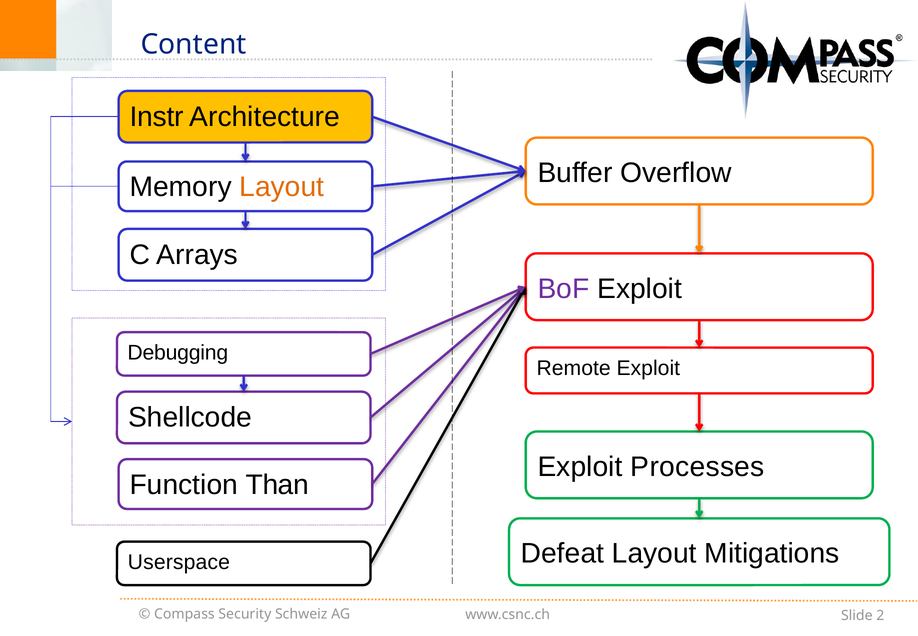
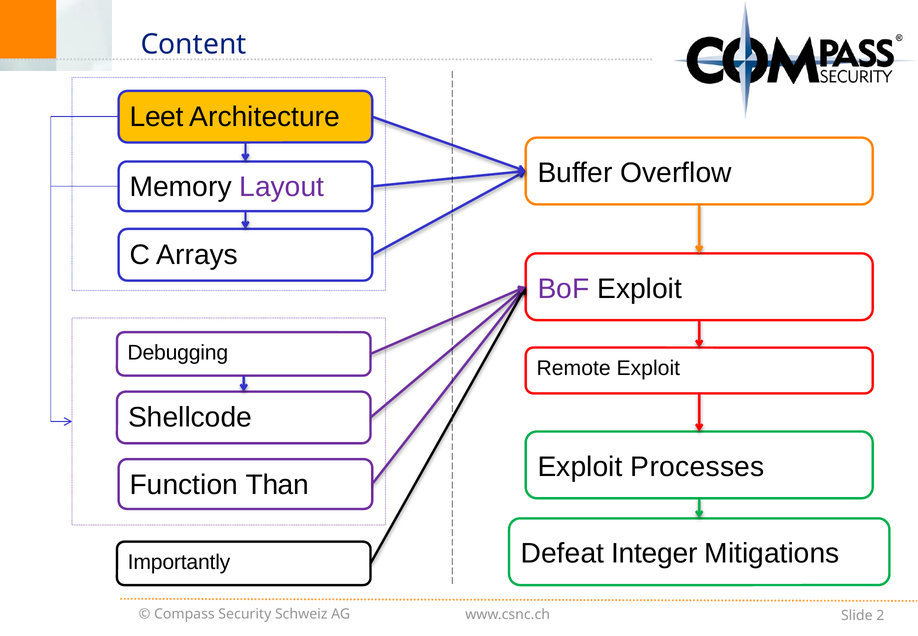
Instr: Instr -> Leet
Layout at (282, 187) colour: orange -> purple
Layout at (654, 553): Layout -> Integer
Userspace: Userspace -> Importantly
